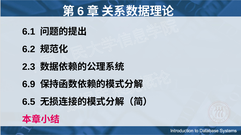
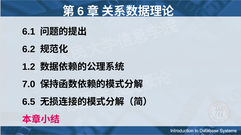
2.3: 2.3 -> 1.2
6.9: 6.9 -> 7.0
